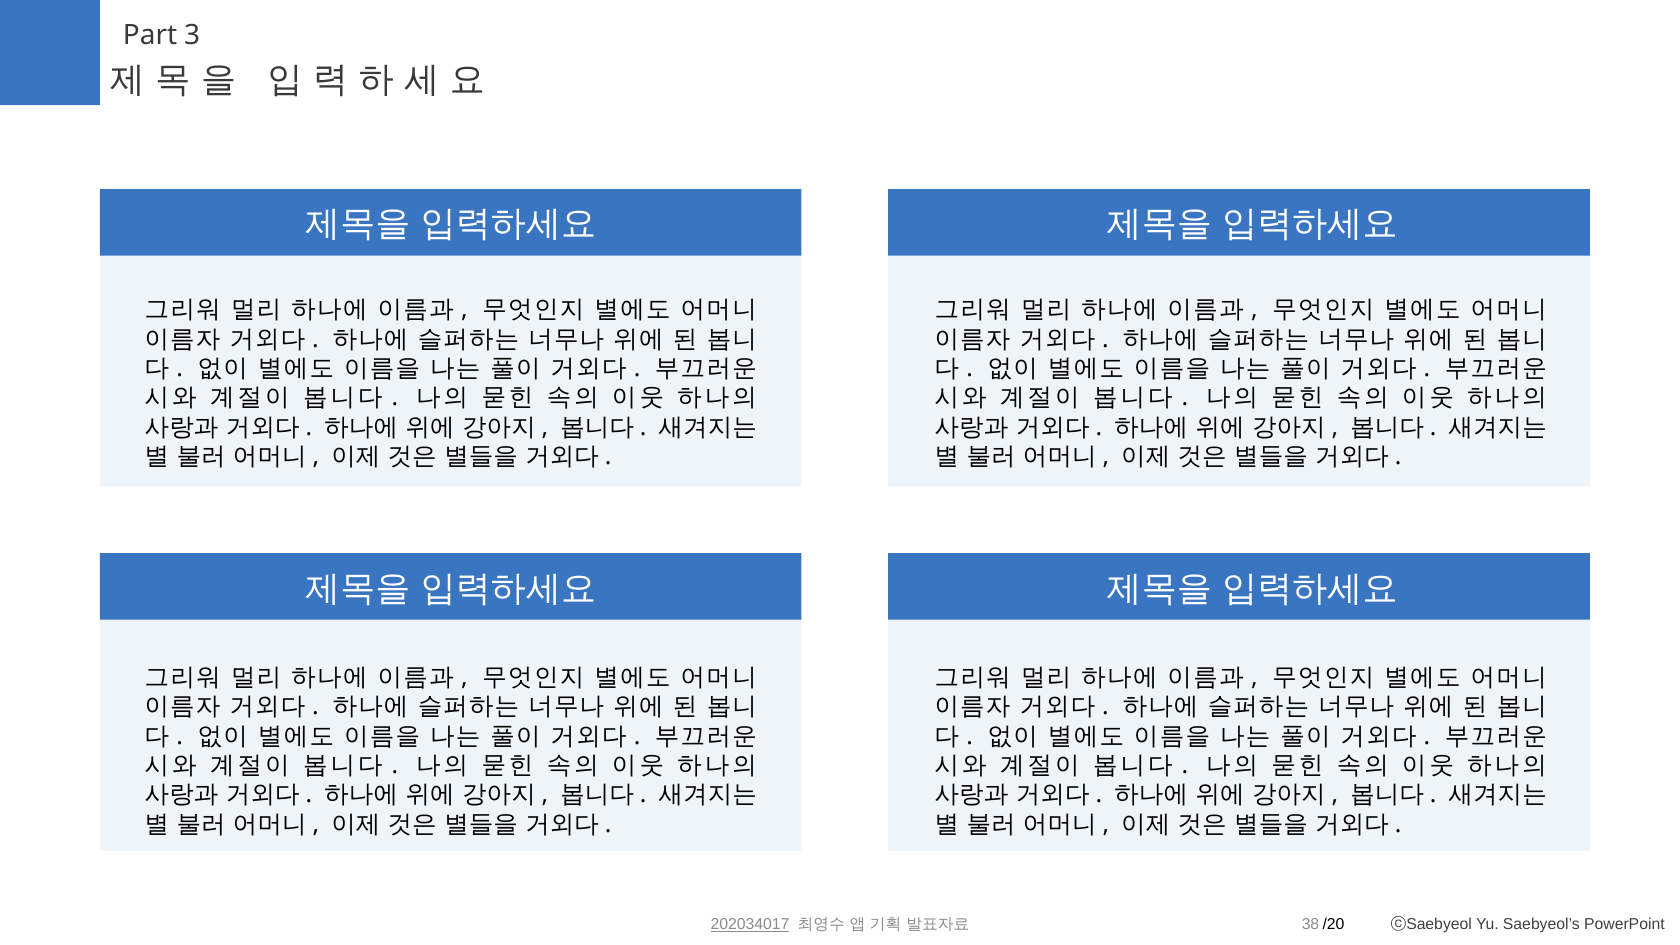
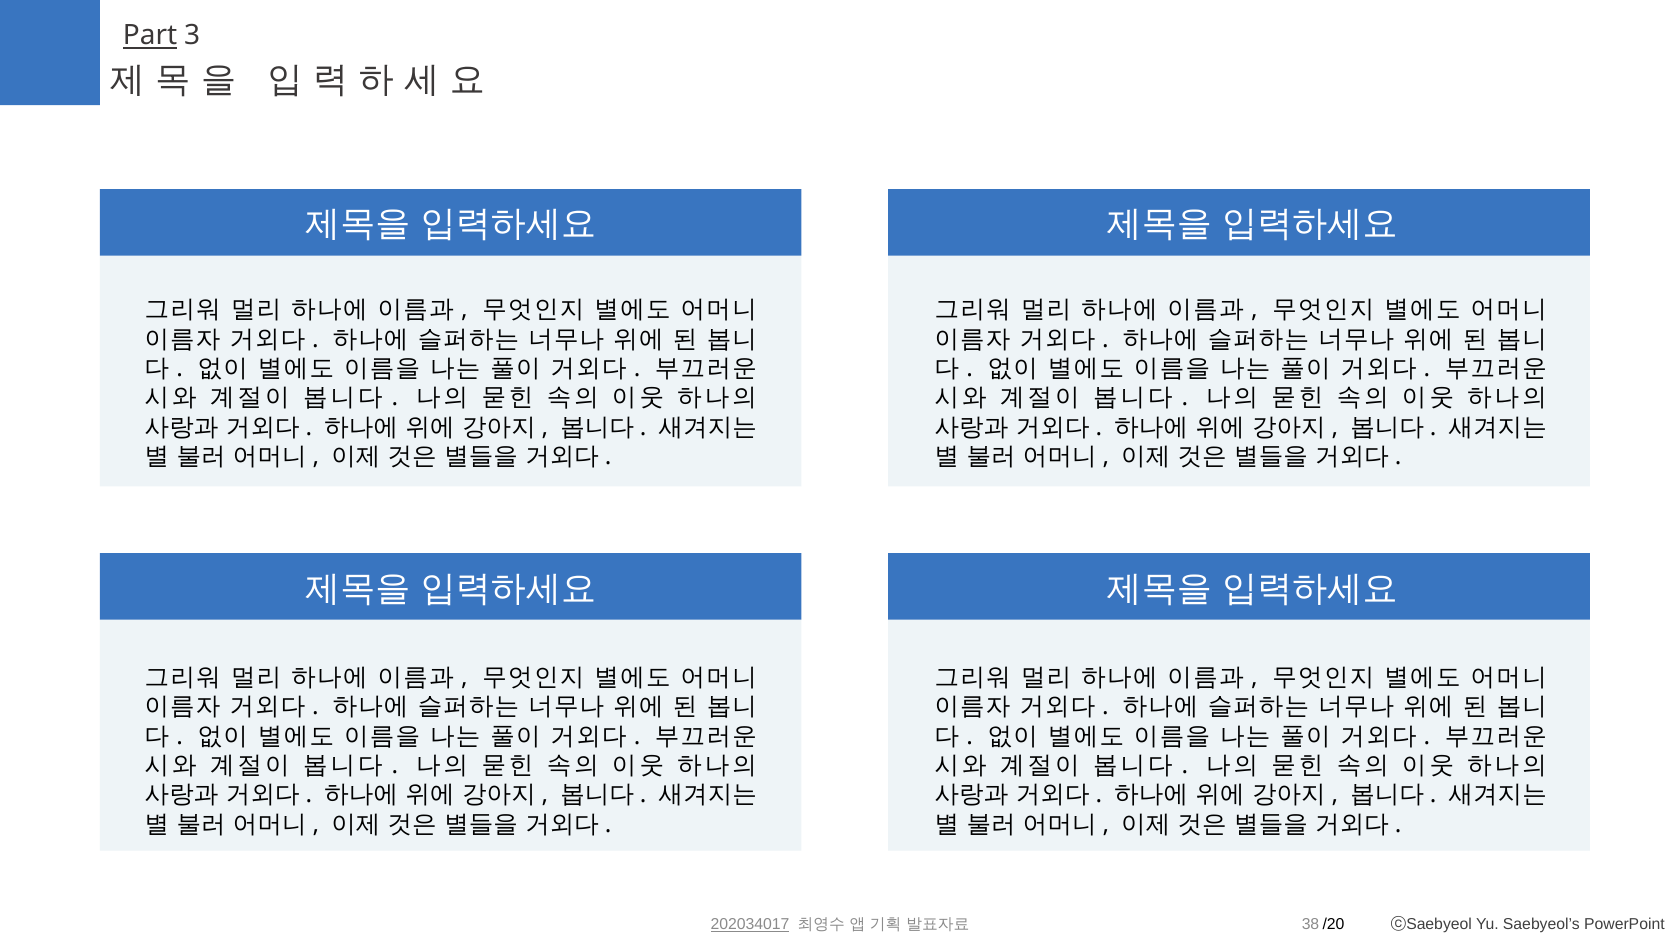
Part underline: none -> present
